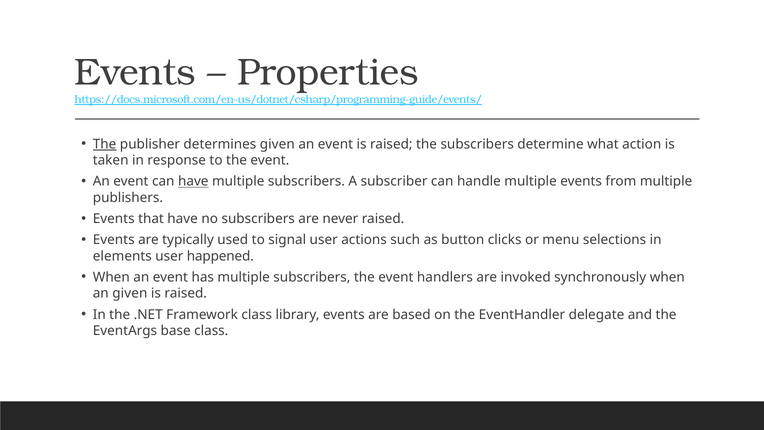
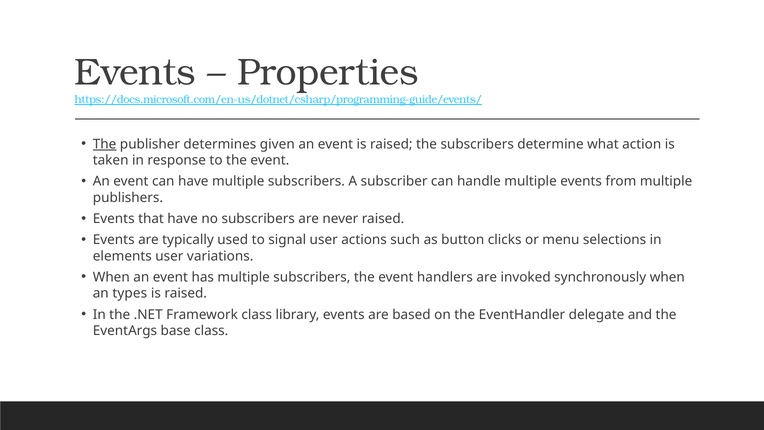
have at (193, 181) underline: present -> none
happened: happened -> variations
an given: given -> types
